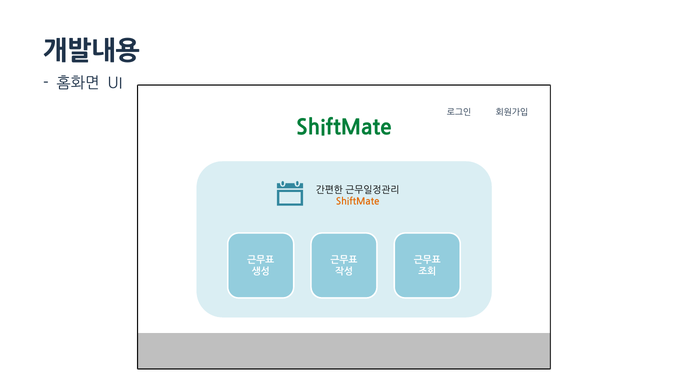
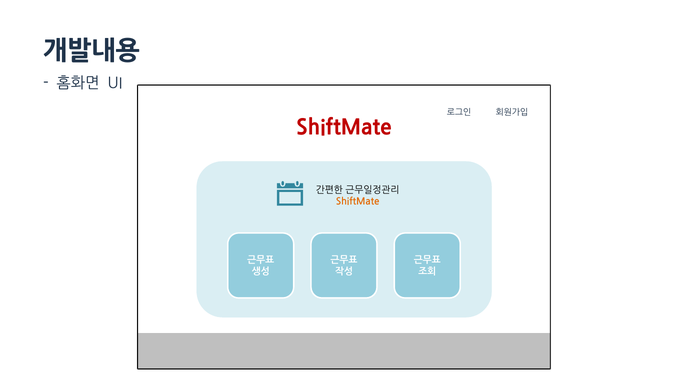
ShiftMate at (344, 128) colour: green -> red
